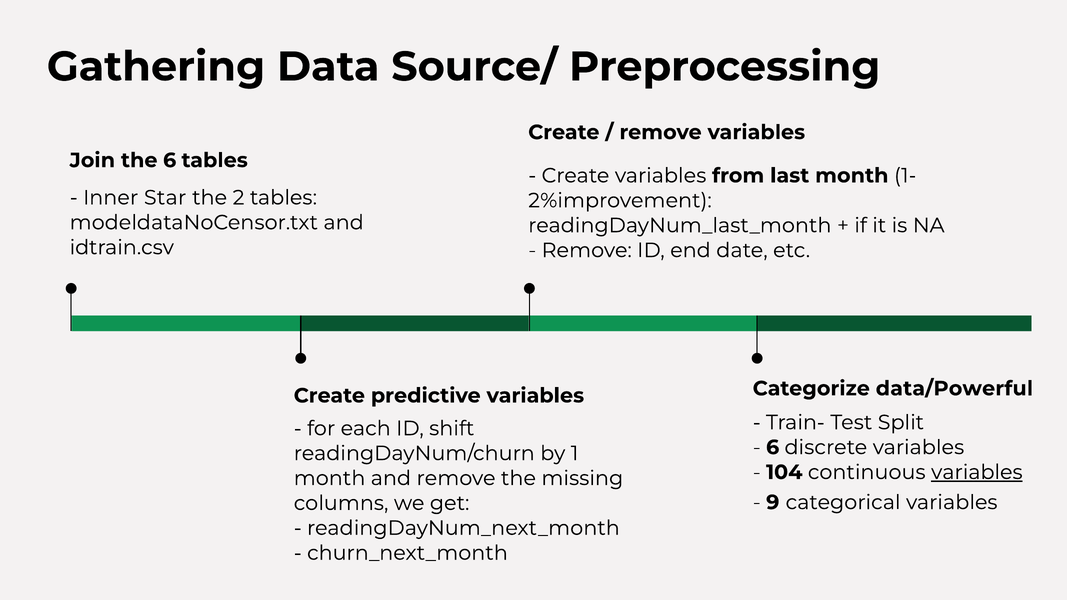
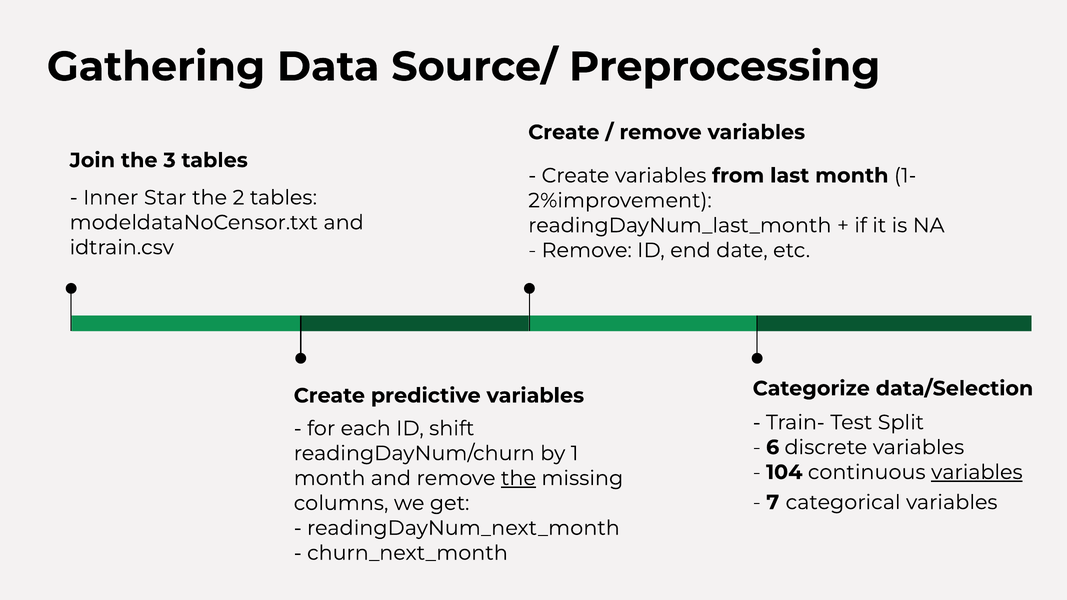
the 6: 6 -> 3
data/Powerful: data/Powerful -> data/Selection
the at (518, 478) underline: none -> present
9: 9 -> 7
